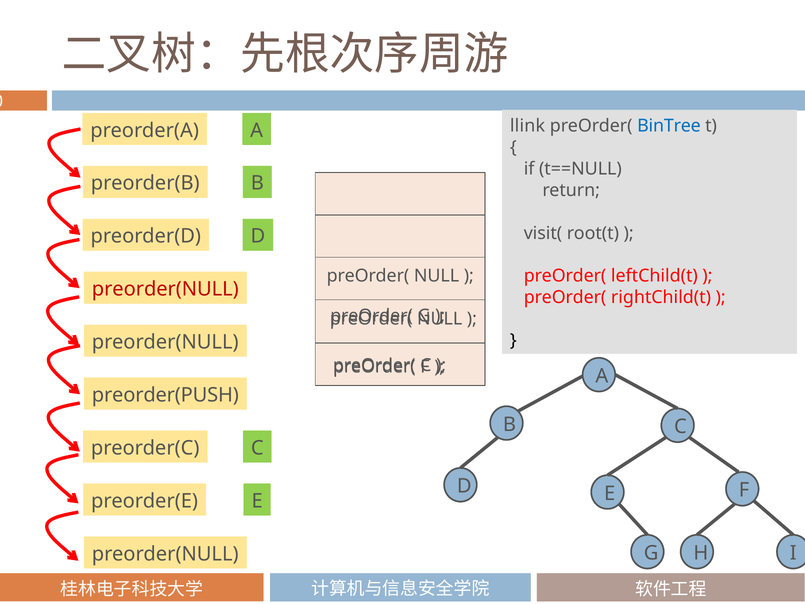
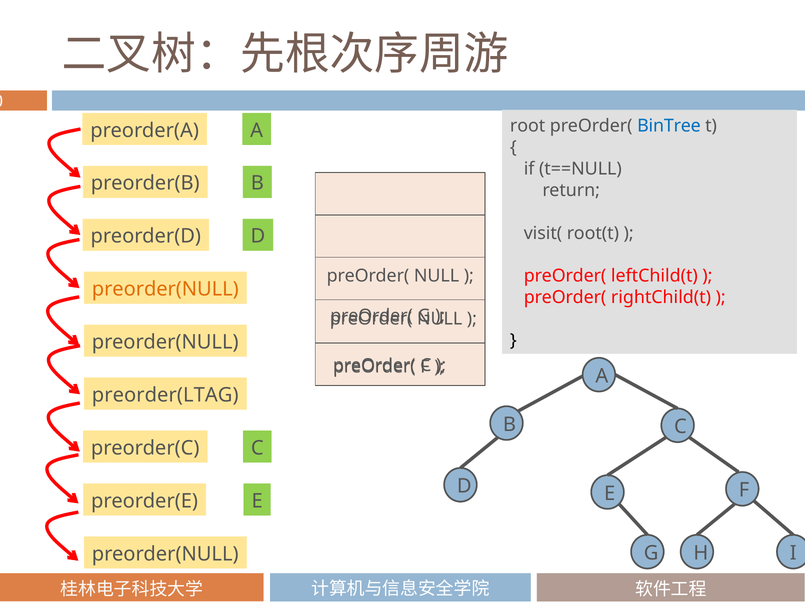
llink: llink -> root
preorder(NULL at (165, 289) colour: red -> orange
preorder(PUSH: preorder(PUSH -> preorder(LTAG
